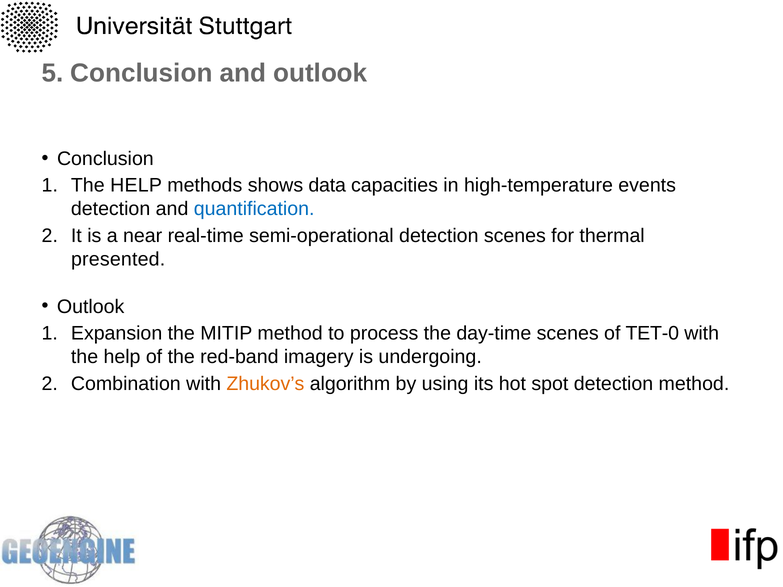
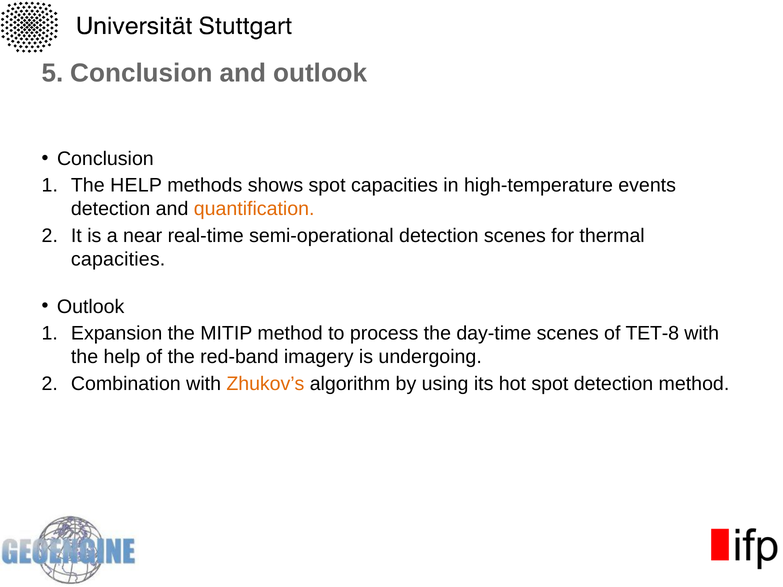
shows data: data -> spot
quantification colour: blue -> orange
presented at (118, 259): presented -> capacities
TET-0: TET-0 -> TET-8
